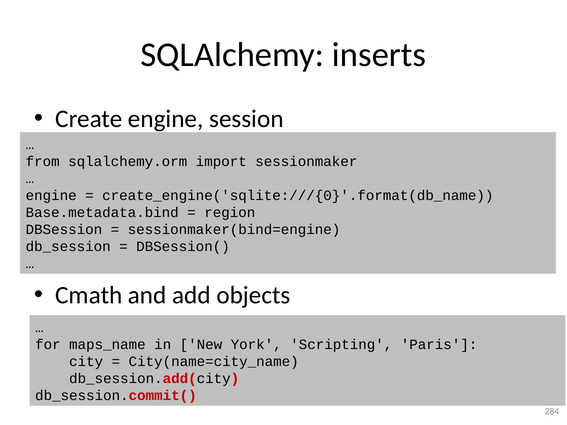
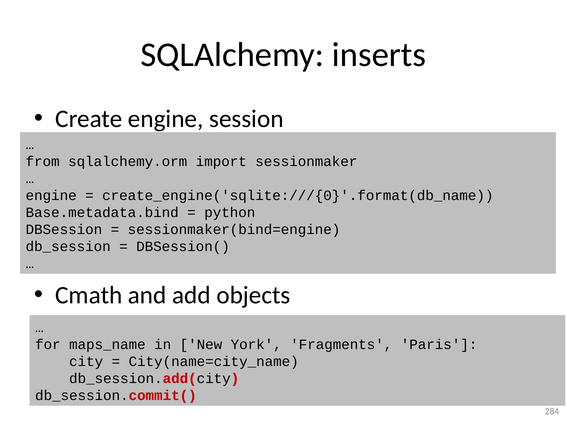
region: region -> python
Scripting: Scripting -> Fragments
